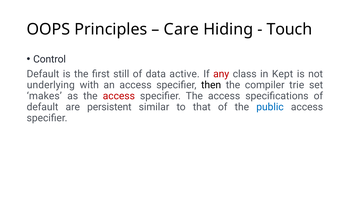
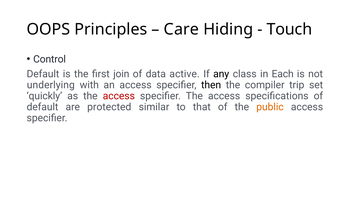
still: still -> join
any colour: red -> black
Kept: Kept -> Each
trie: trie -> trip
makes: makes -> quickly
persistent: persistent -> protected
public colour: blue -> orange
